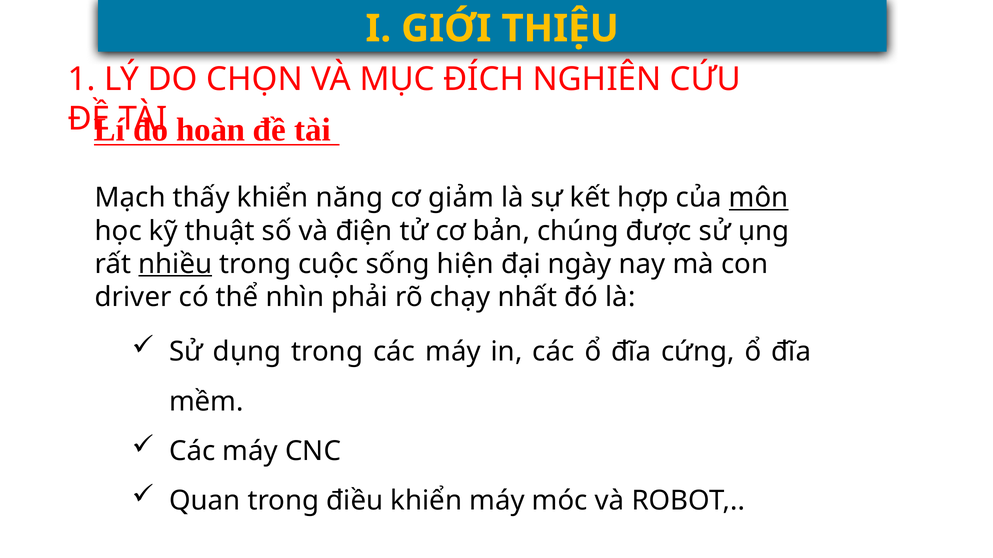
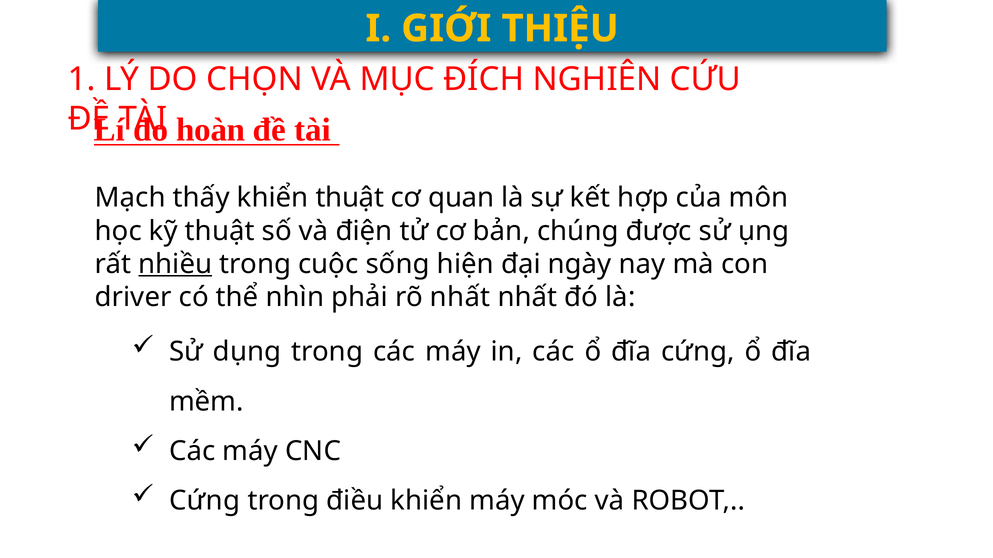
khiển năng: năng -> thuật
giảm: giảm -> quan
môn underline: present -> none
rõ chạy: chạy -> nhất
Quan at (205, 501): Quan -> Cứng
